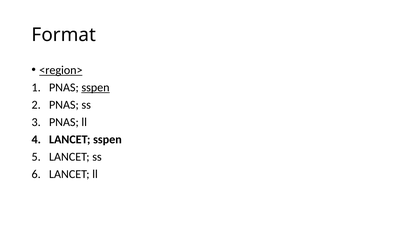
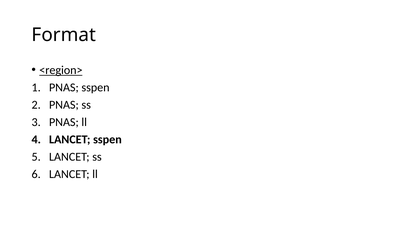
sspen at (96, 87) underline: present -> none
